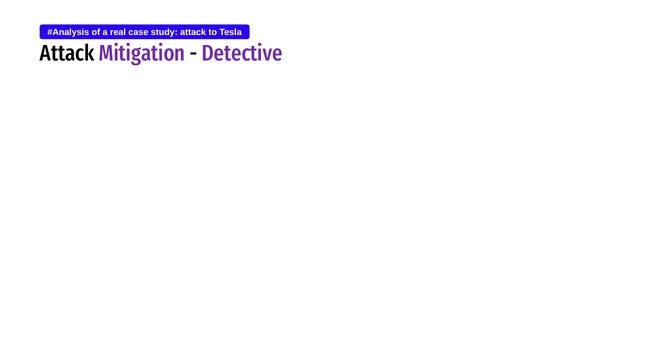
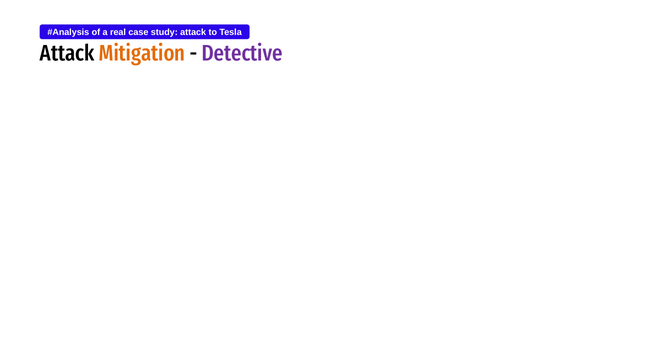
Mitigation colour: purple -> orange
